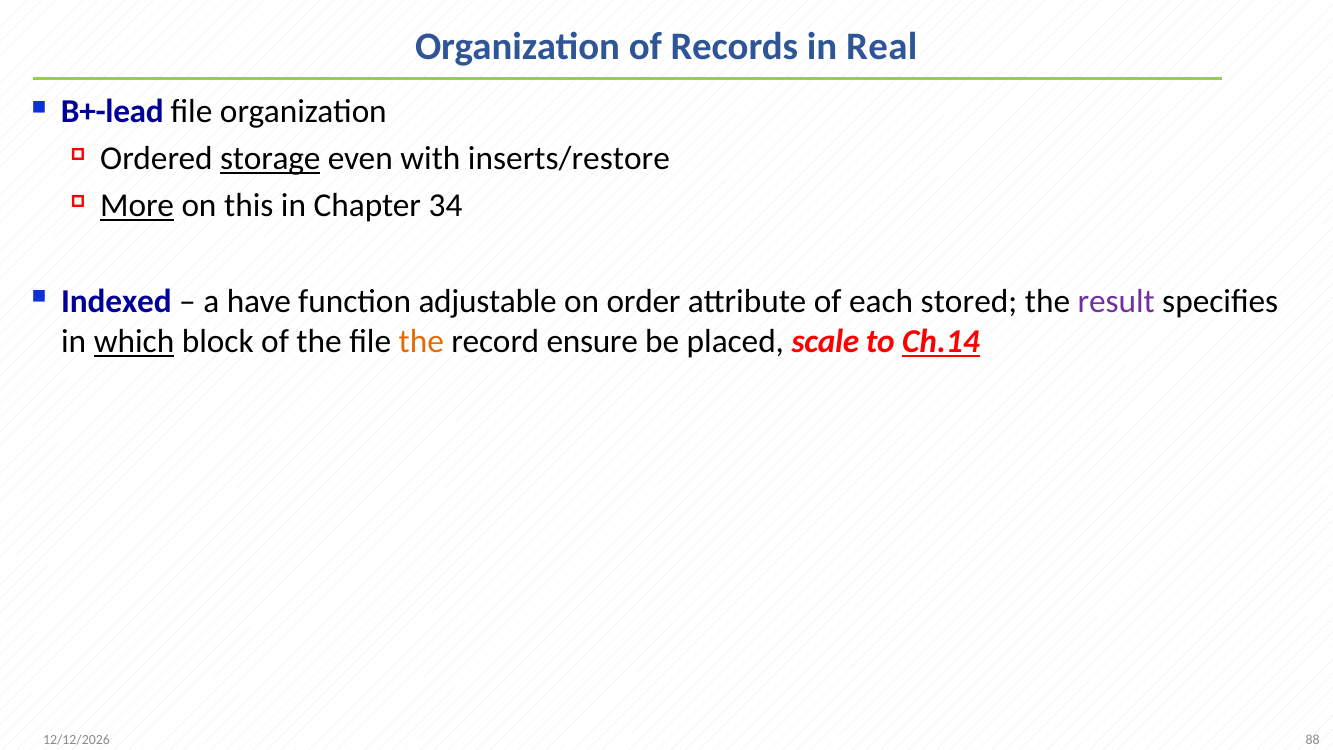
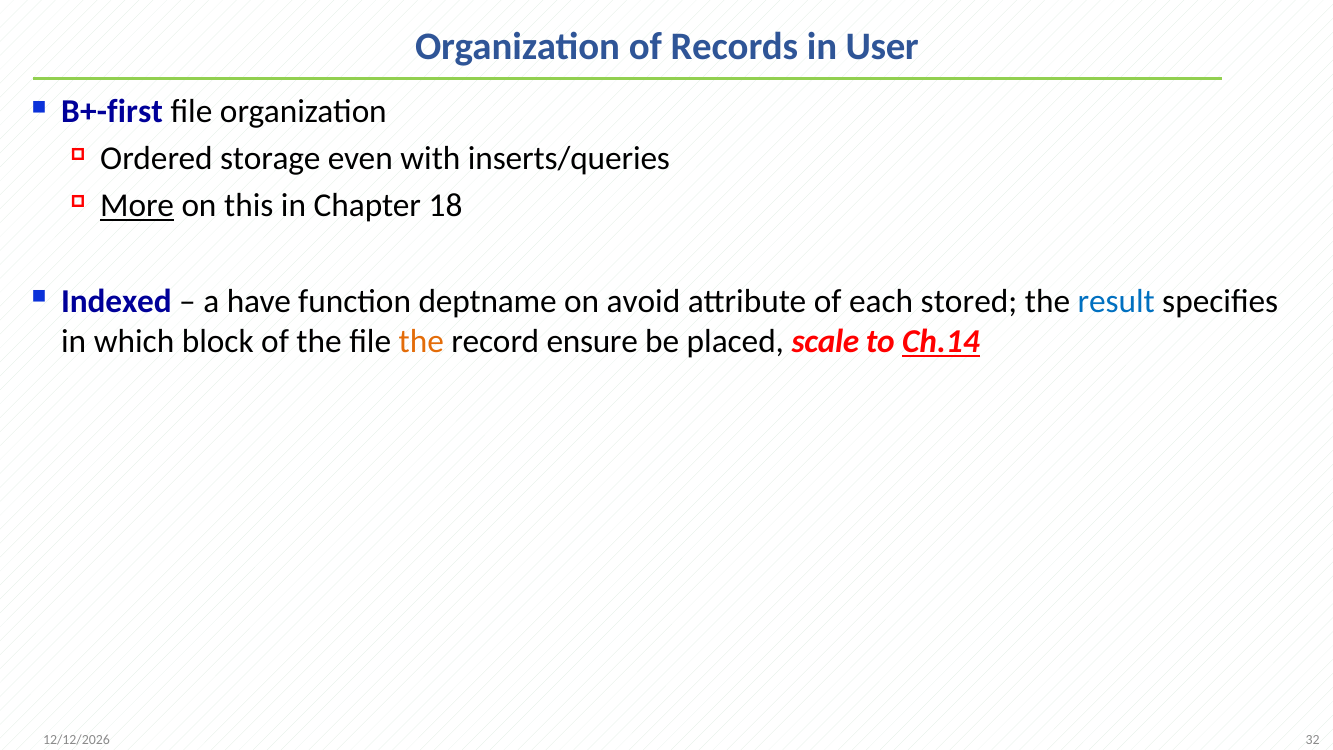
Real: Real -> User
B+-lead: B+-lead -> B+-first
storage underline: present -> none
inserts/restore: inserts/restore -> inserts/queries
34: 34 -> 18
adjustable: adjustable -> deptname
order: order -> avoid
result colour: purple -> blue
which underline: present -> none
88: 88 -> 32
